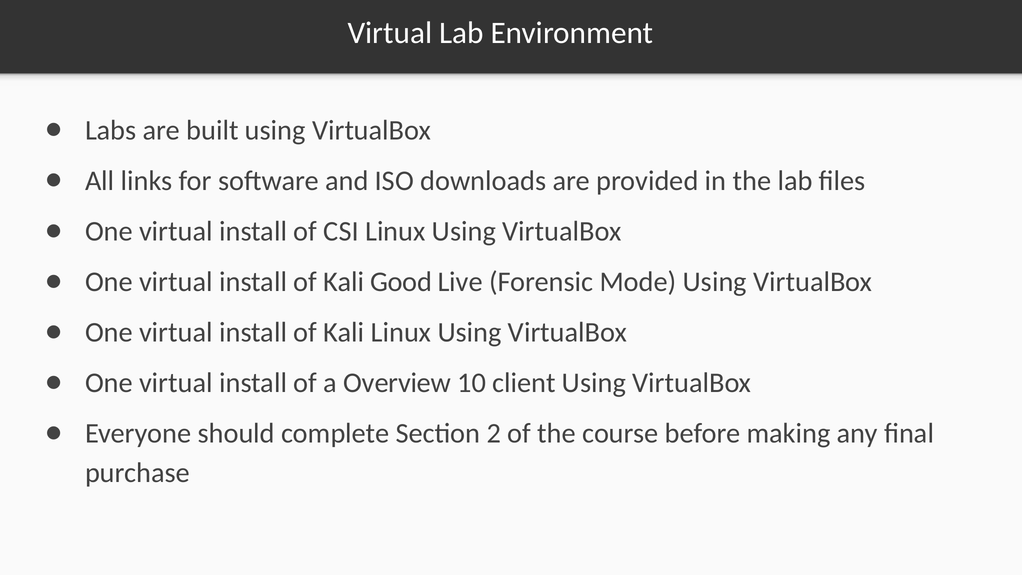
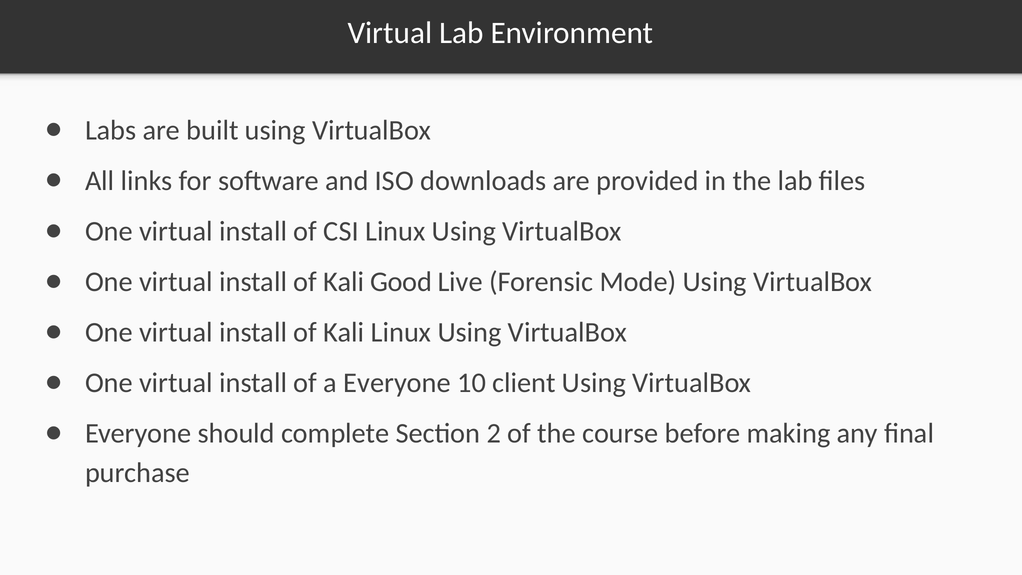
a Overview: Overview -> Everyone
